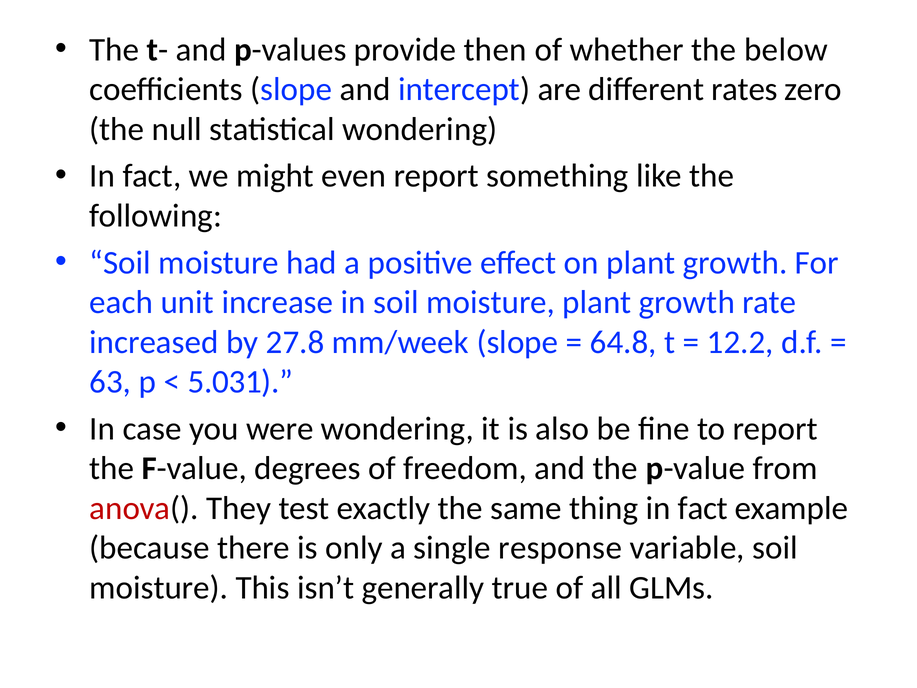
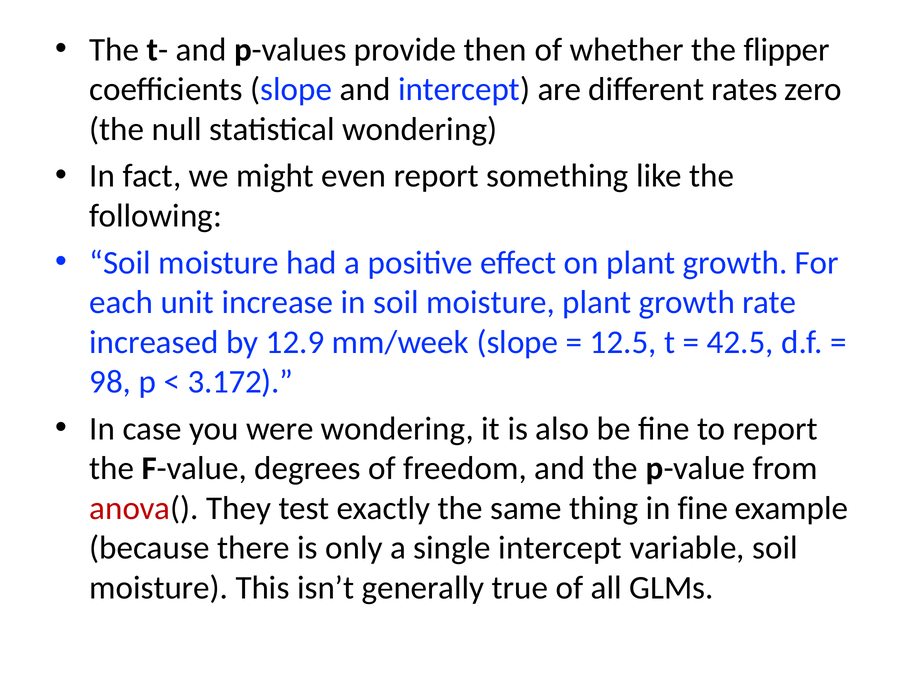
below: below -> flipper
27.8: 27.8 -> 12.9
64.8: 64.8 -> 12.5
12.2: 12.2 -> 42.5
63: 63 -> 98
5.031: 5.031 -> 3.172
thing in fact: fact -> fine
single response: response -> intercept
